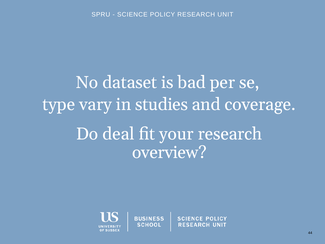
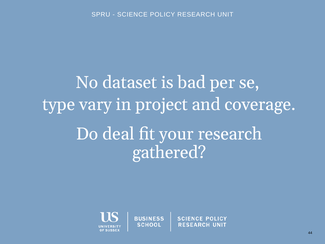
studies: studies -> project
overview: overview -> gathered
